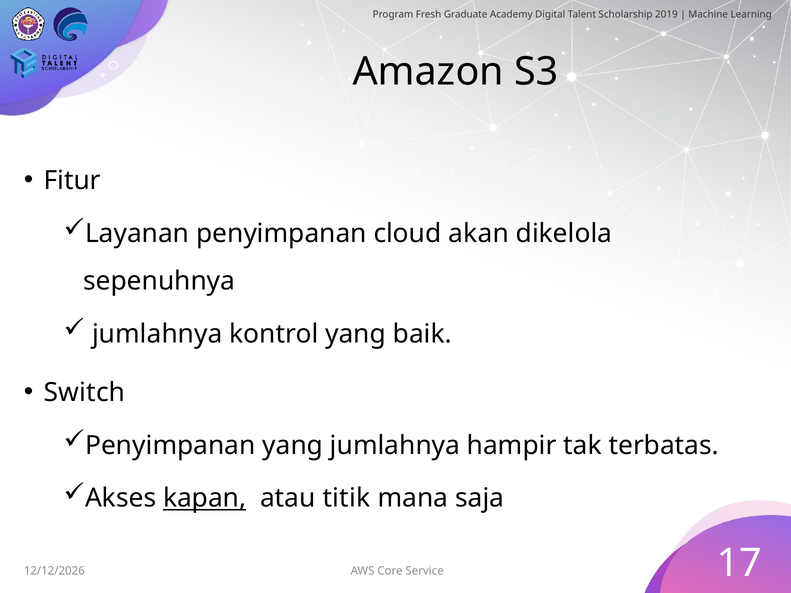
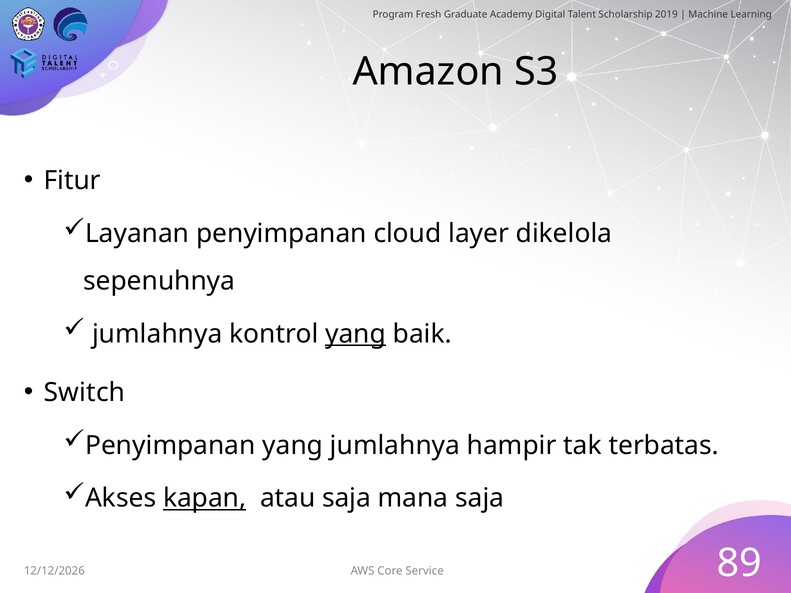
akan: akan -> layer
yang at (356, 334) underline: none -> present
atau titik: titik -> saja
17: 17 -> 89
